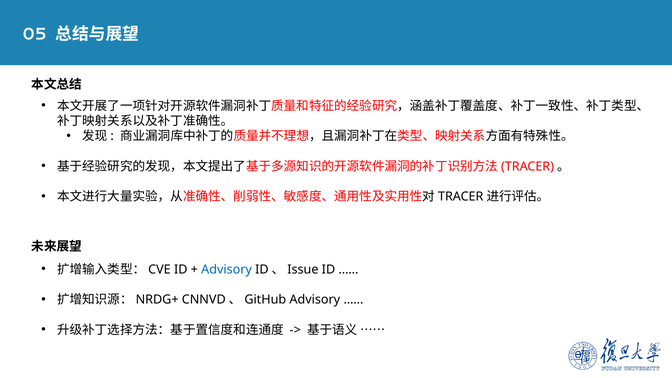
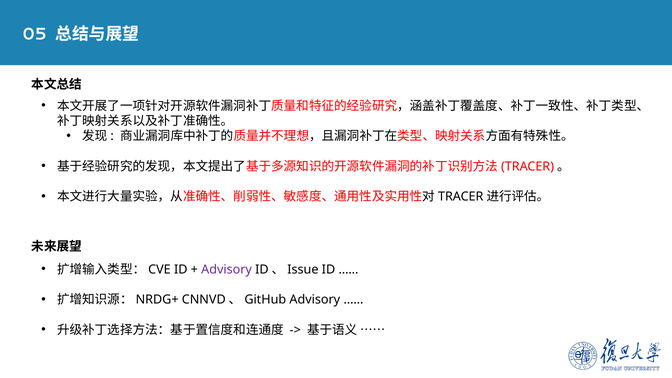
Advisory at (227, 269) colour: blue -> purple
